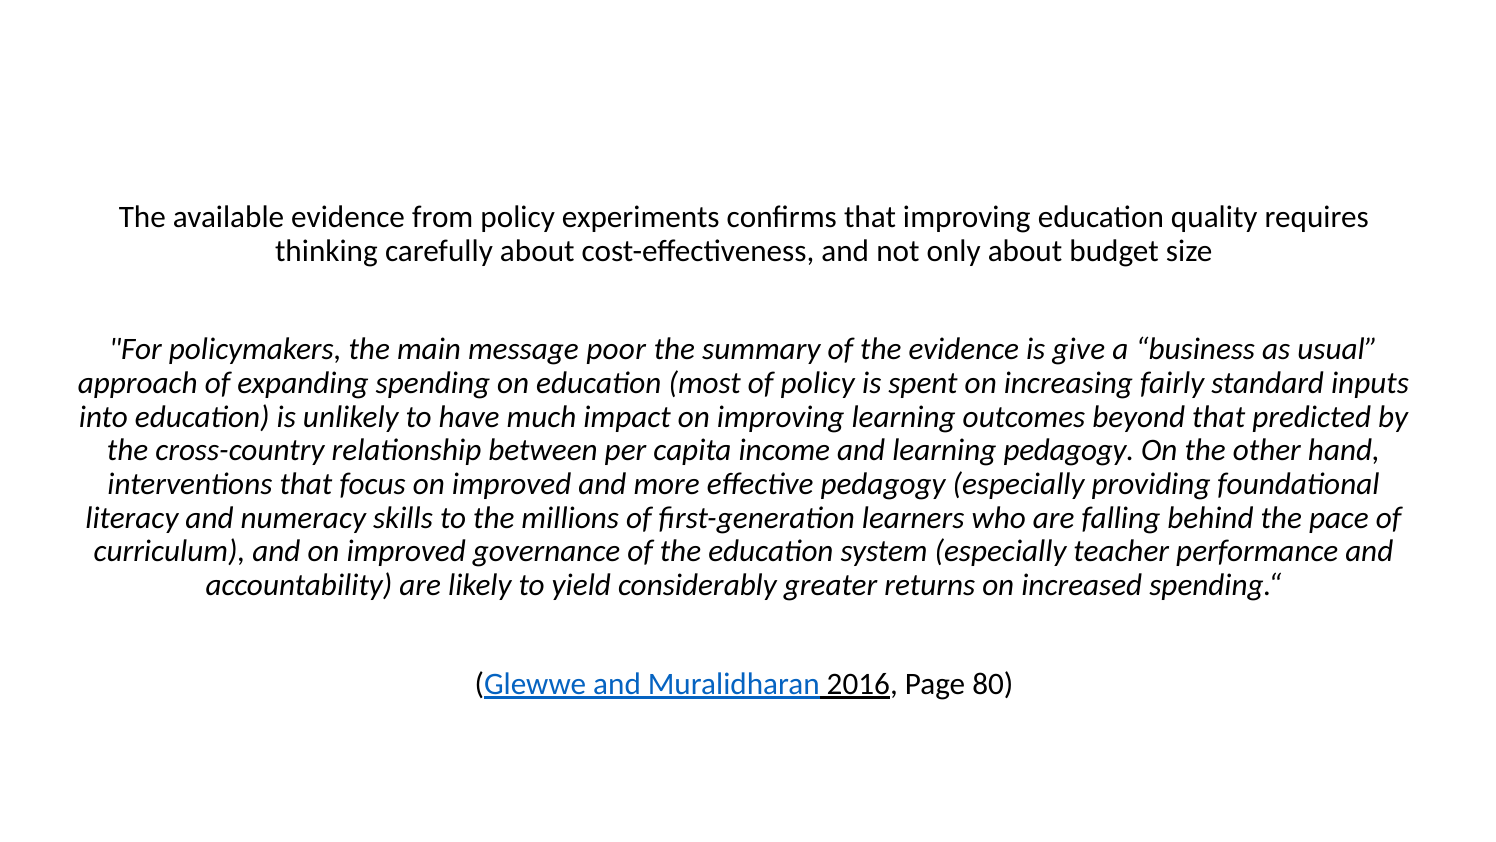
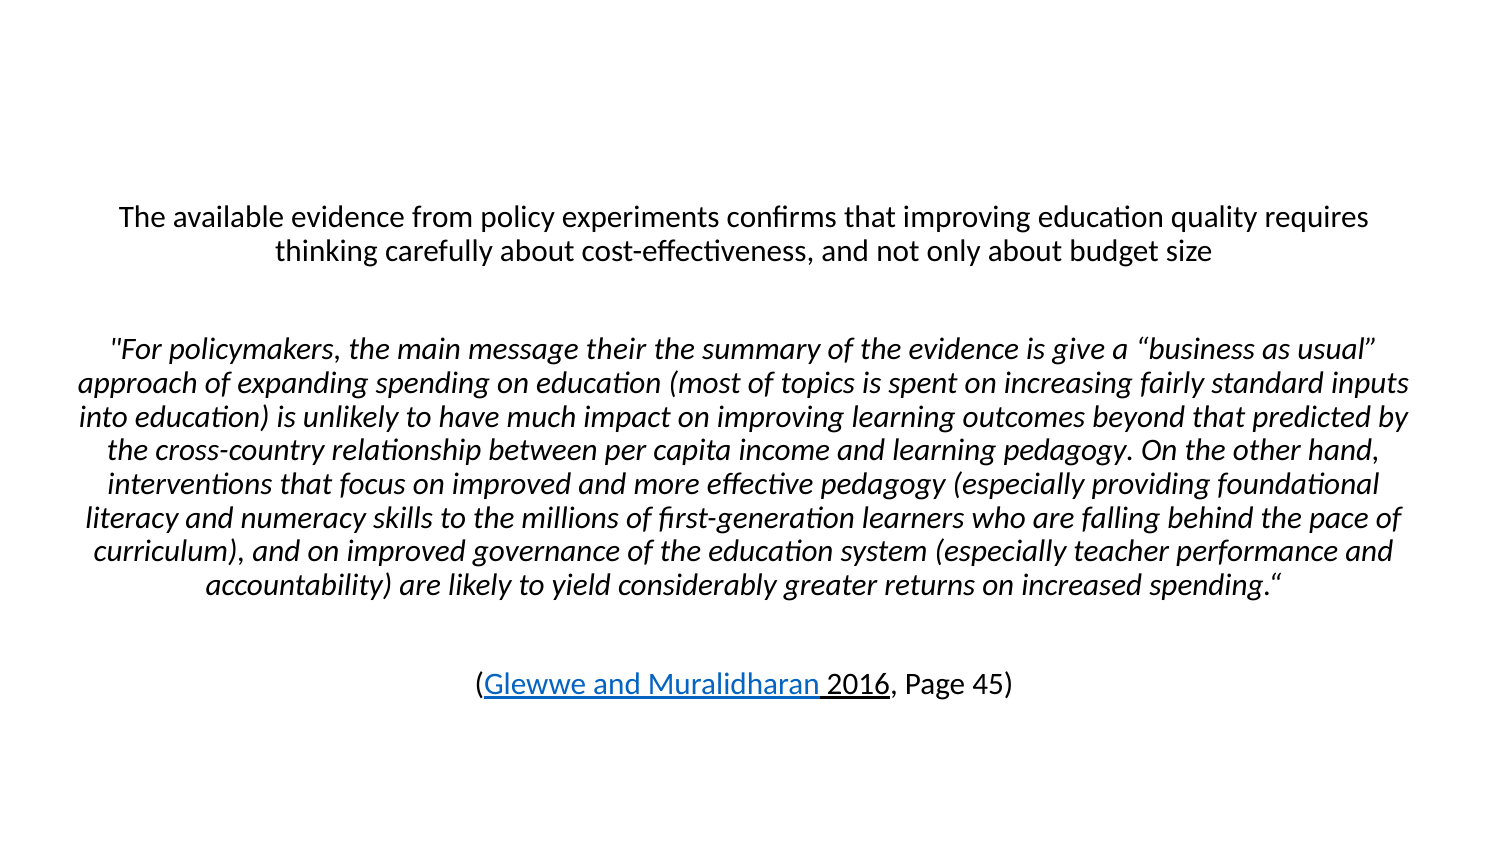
poor: poor -> their
of policy: policy -> topics
80: 80 -> 45
